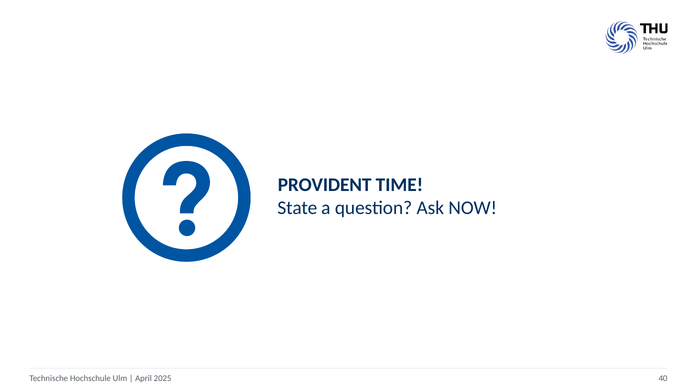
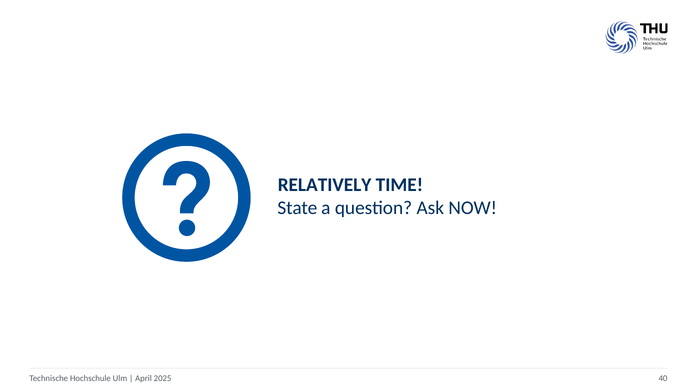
PROVIDENT: PROVIDENT -> RELATIVELY
